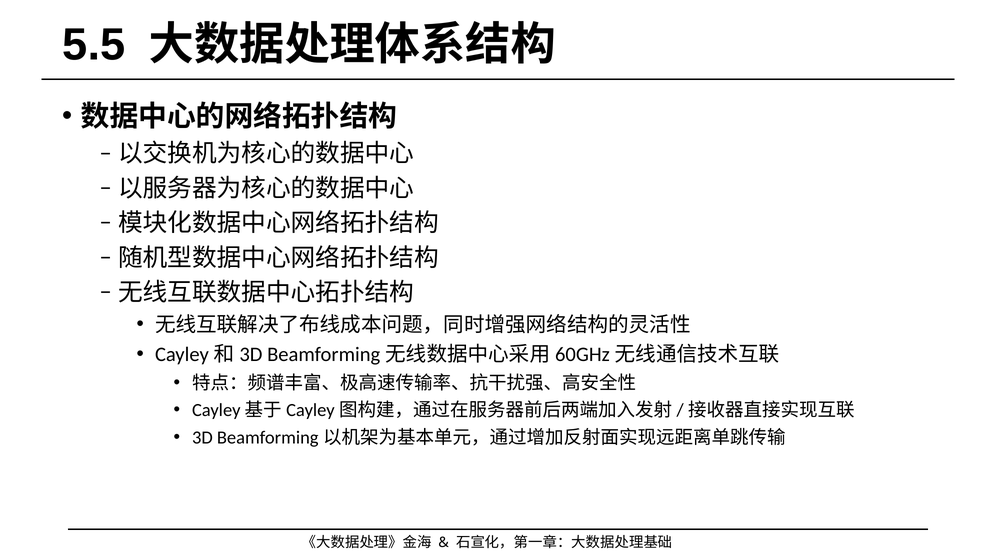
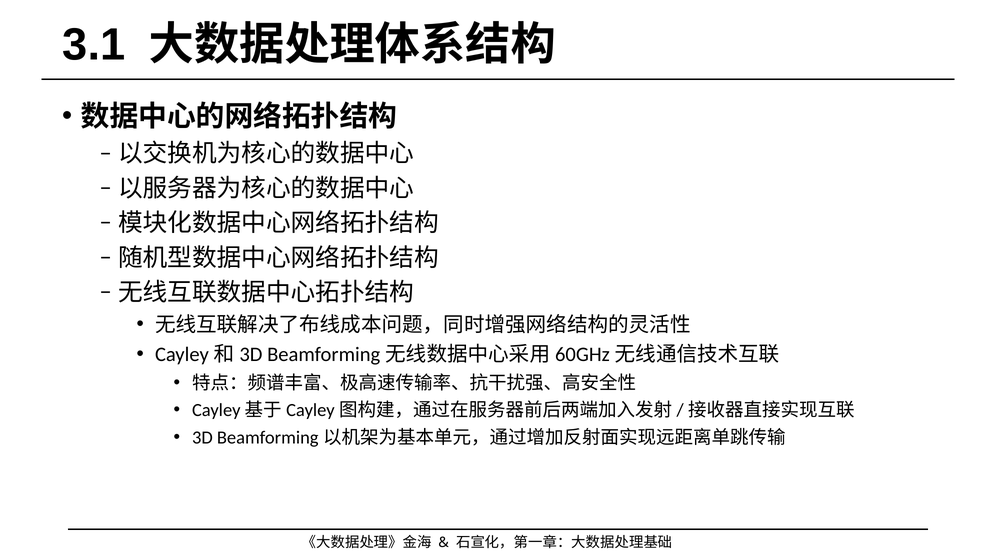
5.5: 5.5 -> 3.1
